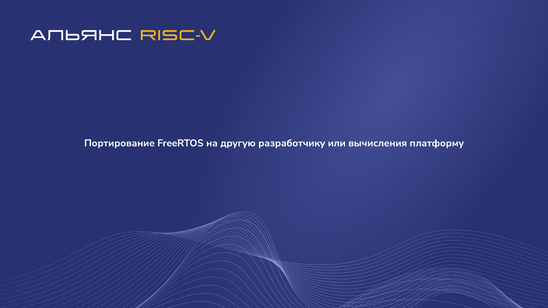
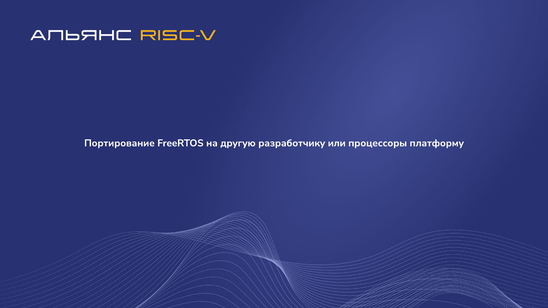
вычисления: вычисления -> процессоры
